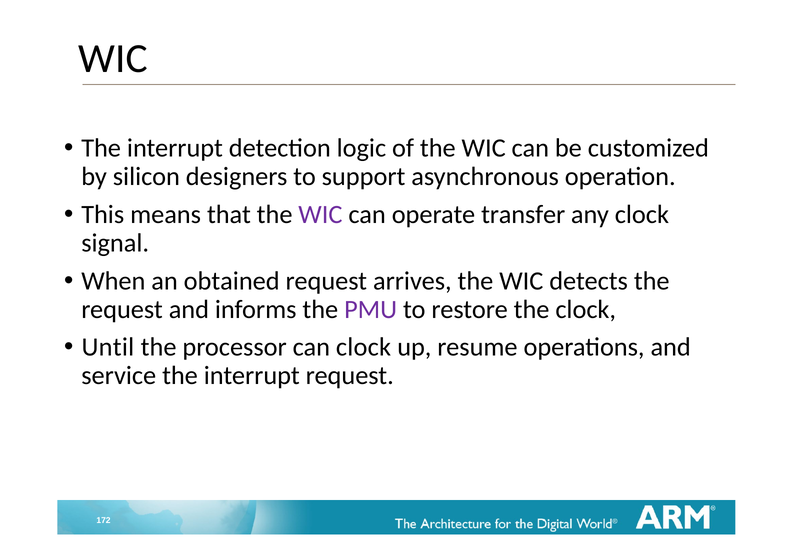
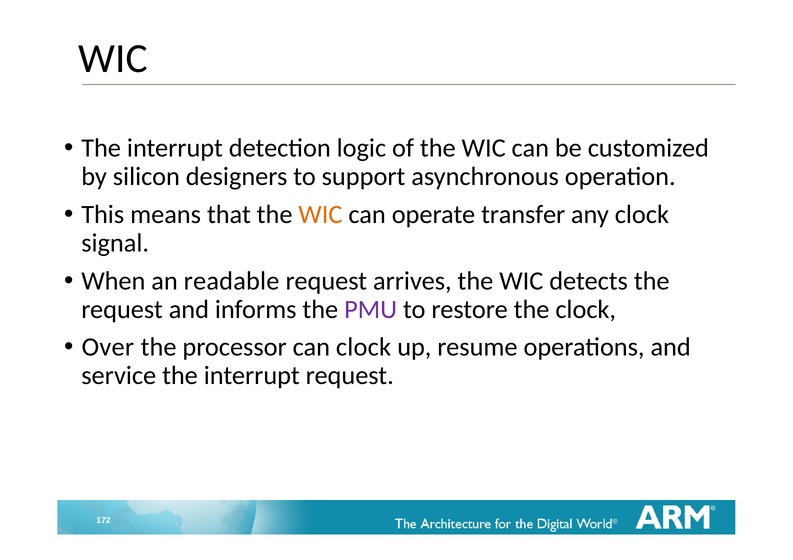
WIC at (320, 215) colour: purple -> orange
obtained: obtained -> readable
Until: Until -> Over
